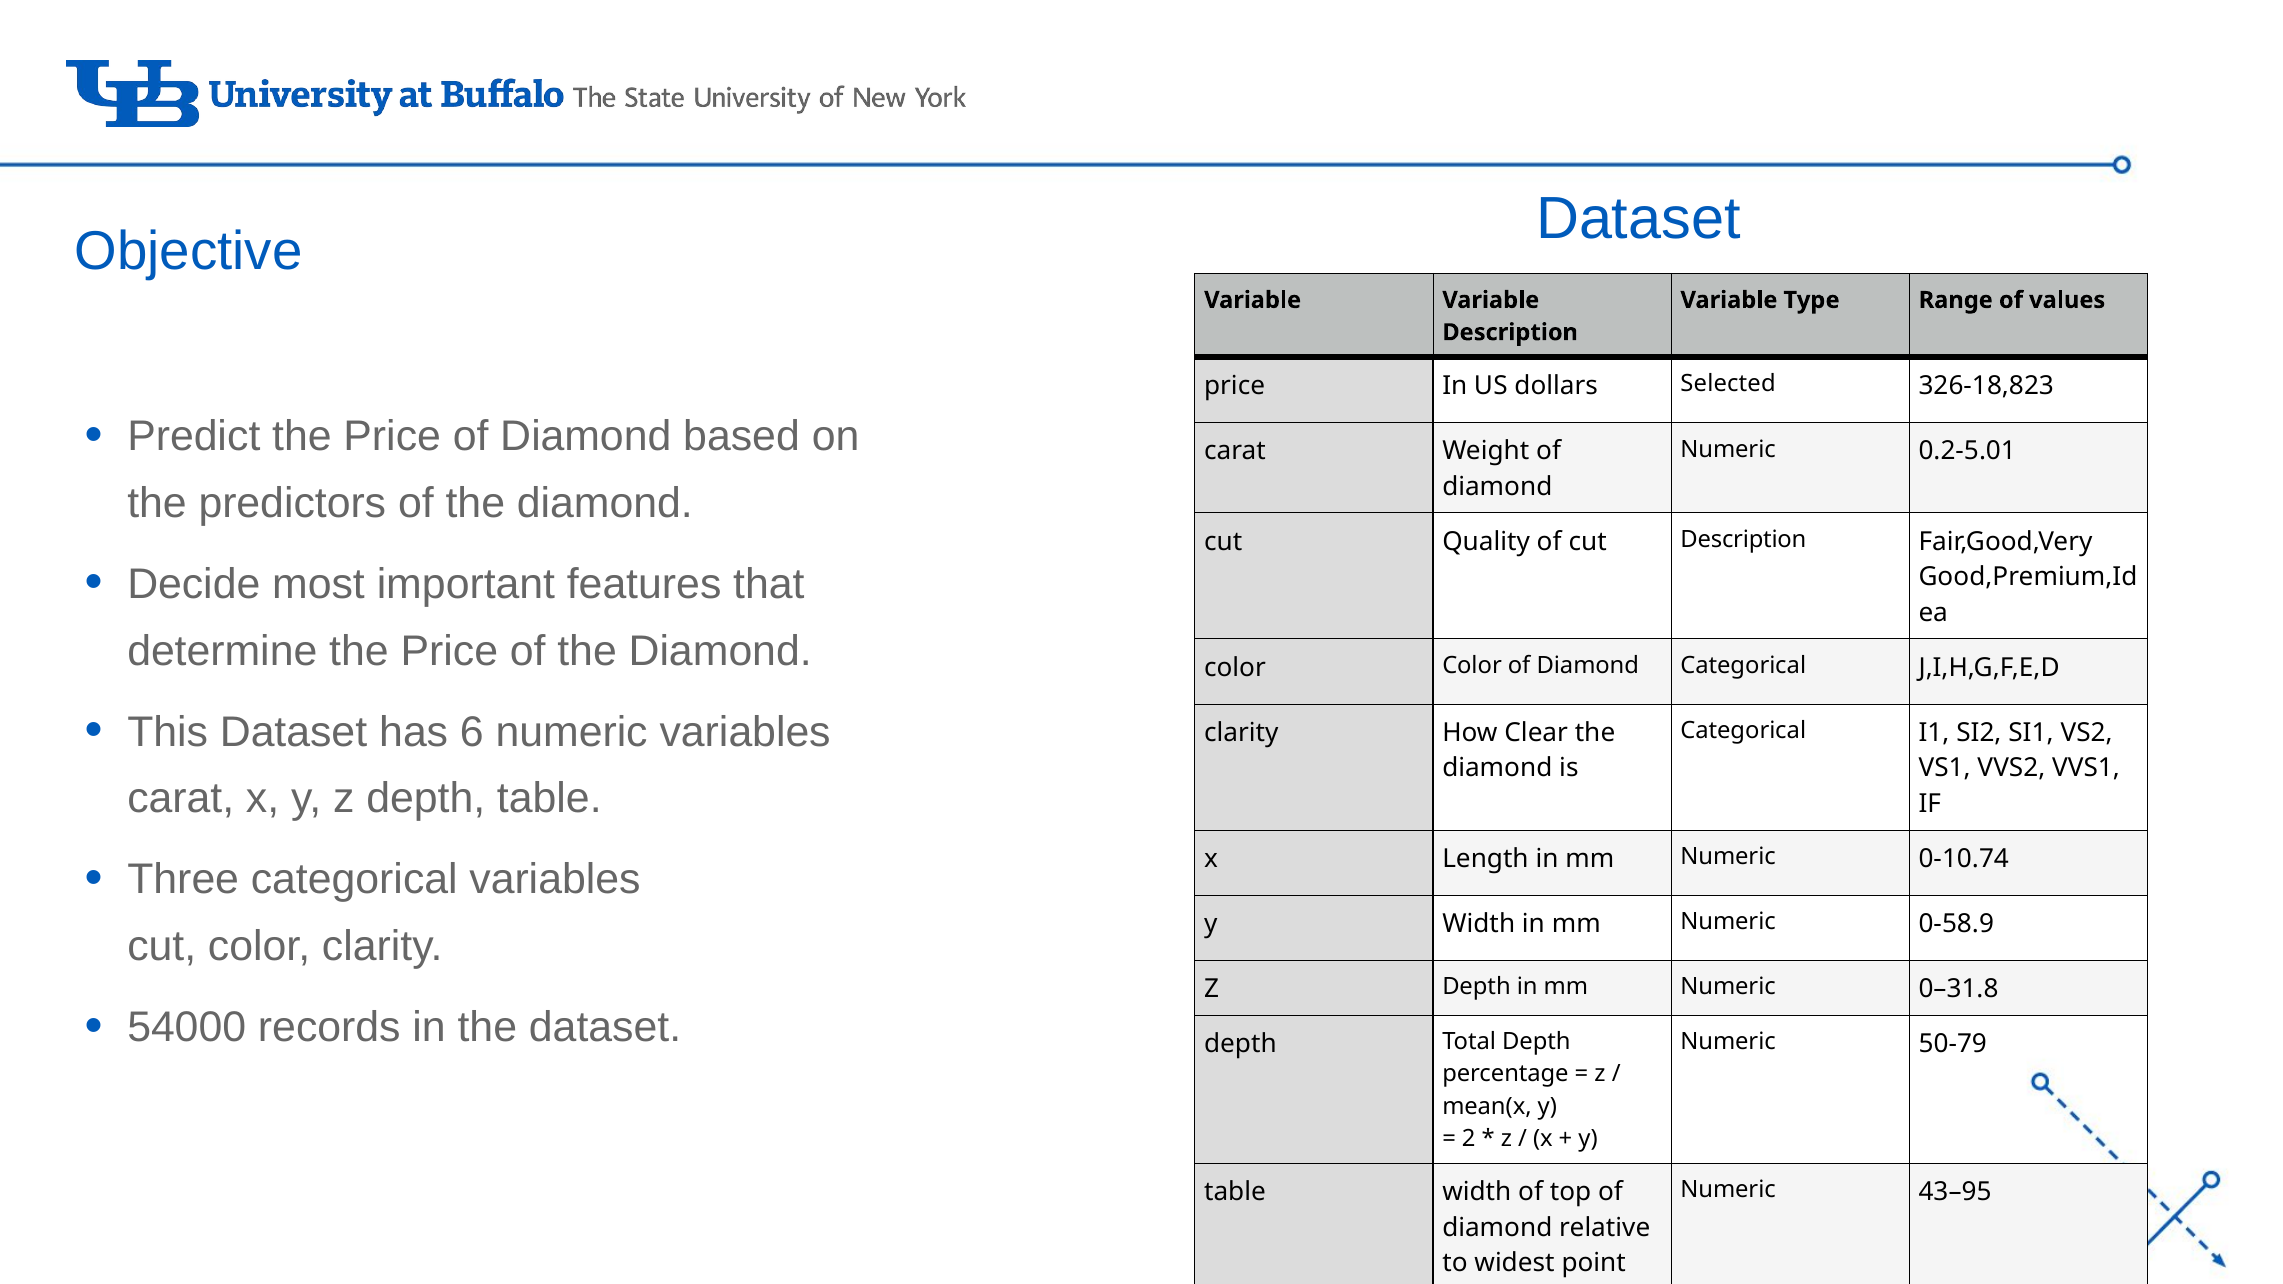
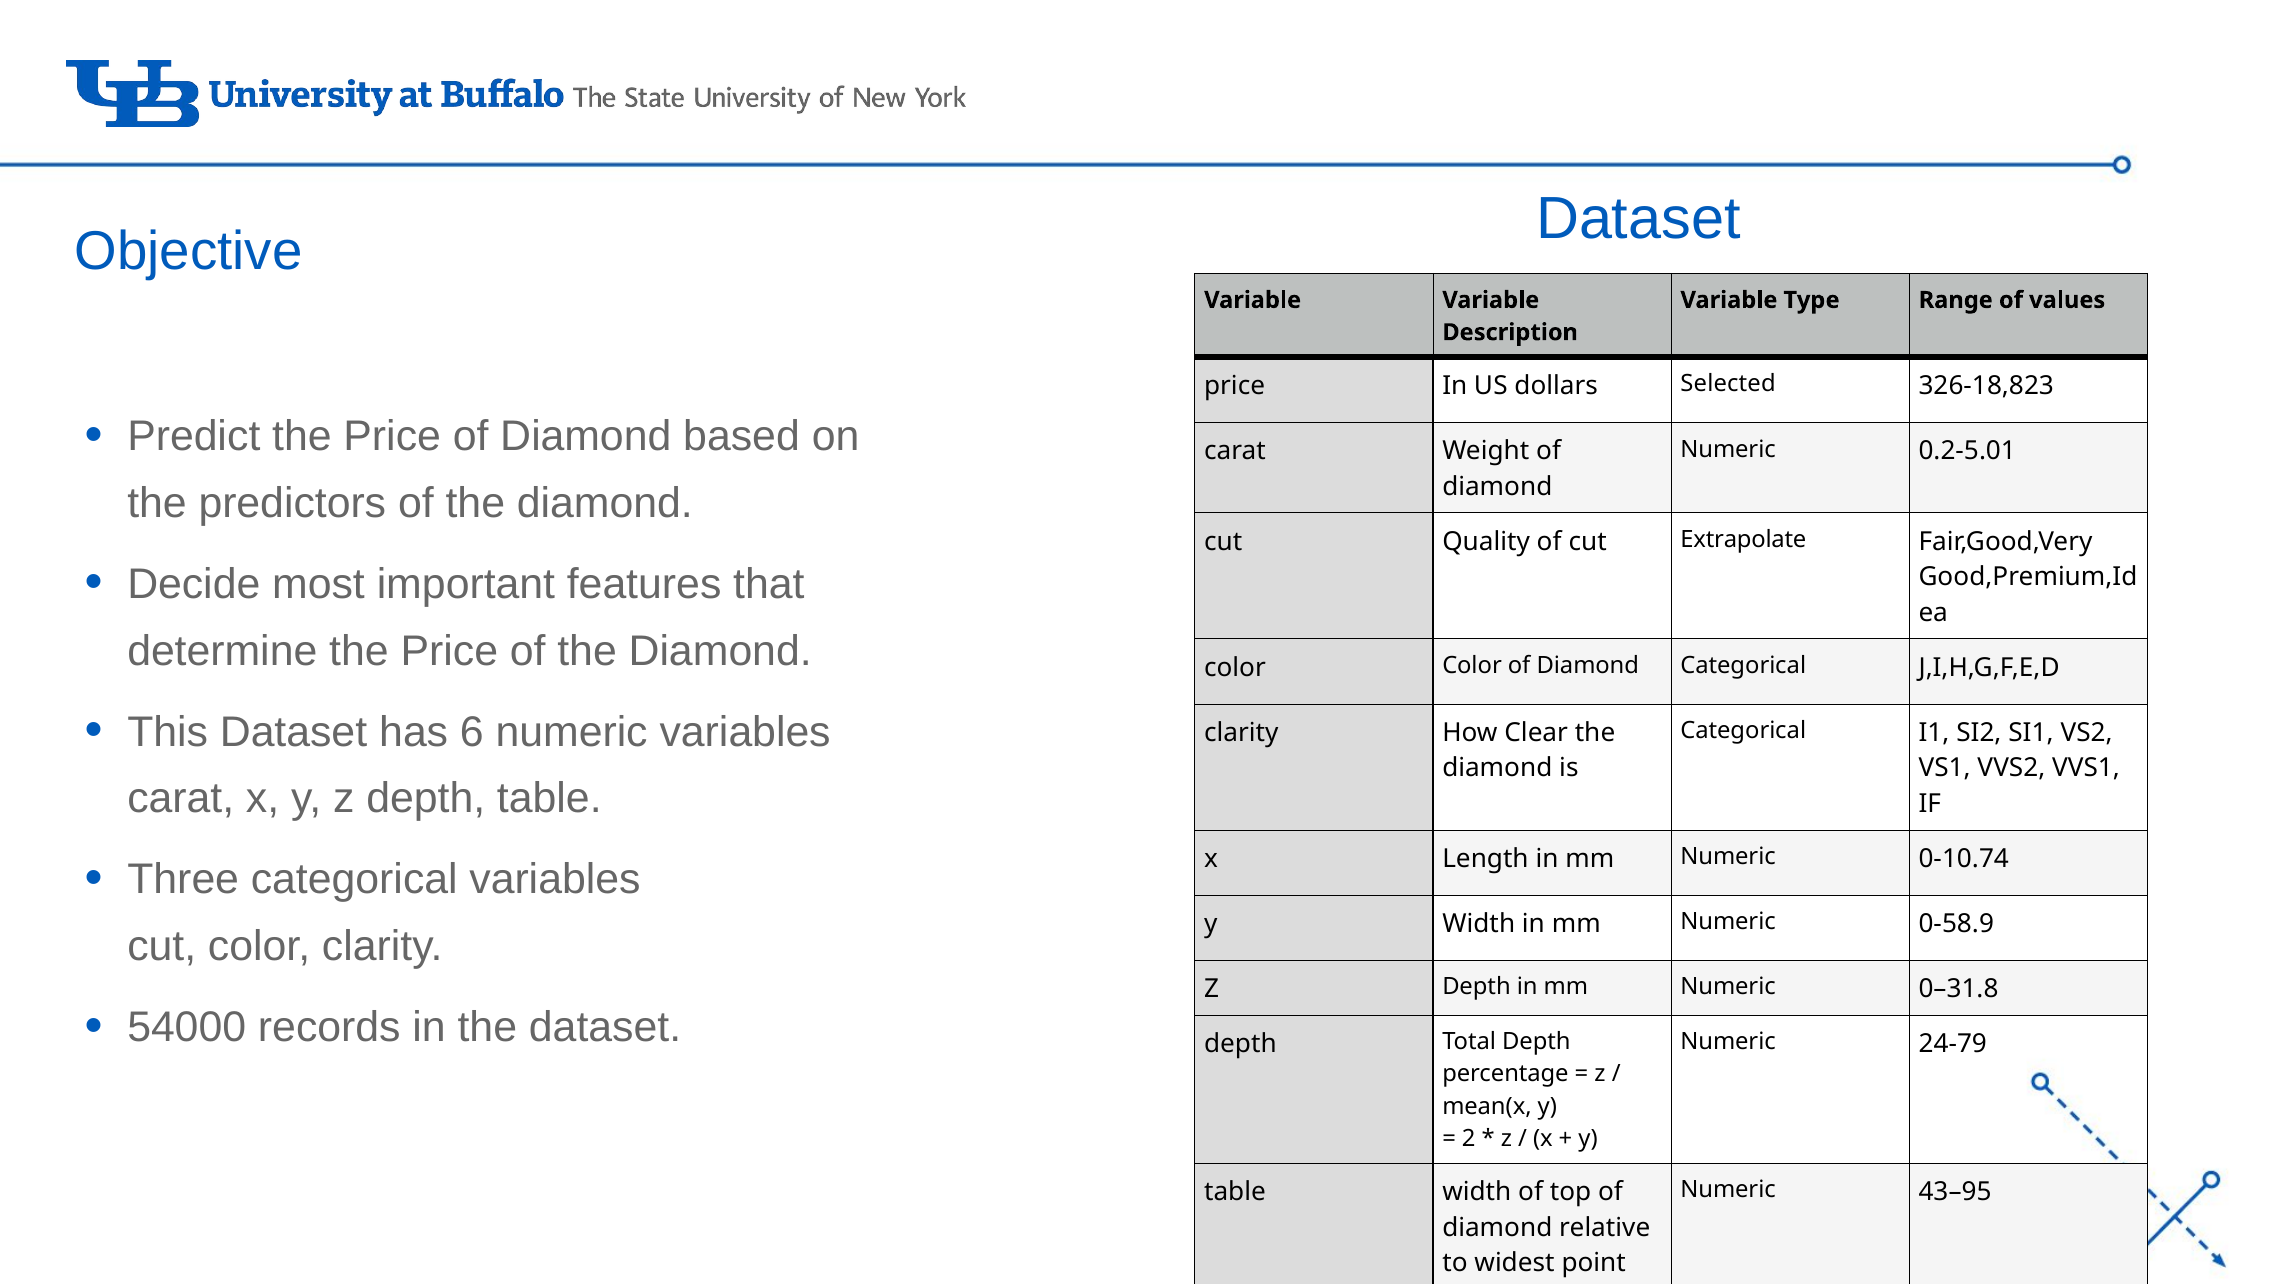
cut Description: Description -> Extrapolate
50-79: 50-79 -> 24-79
